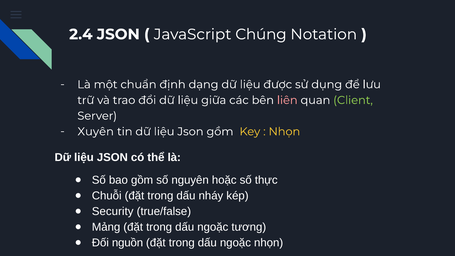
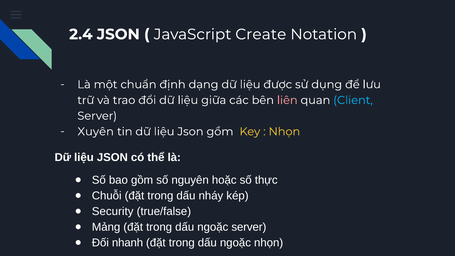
Chúng: Chúng -> Create
Client colour: light green -> light blue
ngoặc tương: tương -> server
nguồn: nguồn -> nhanh
